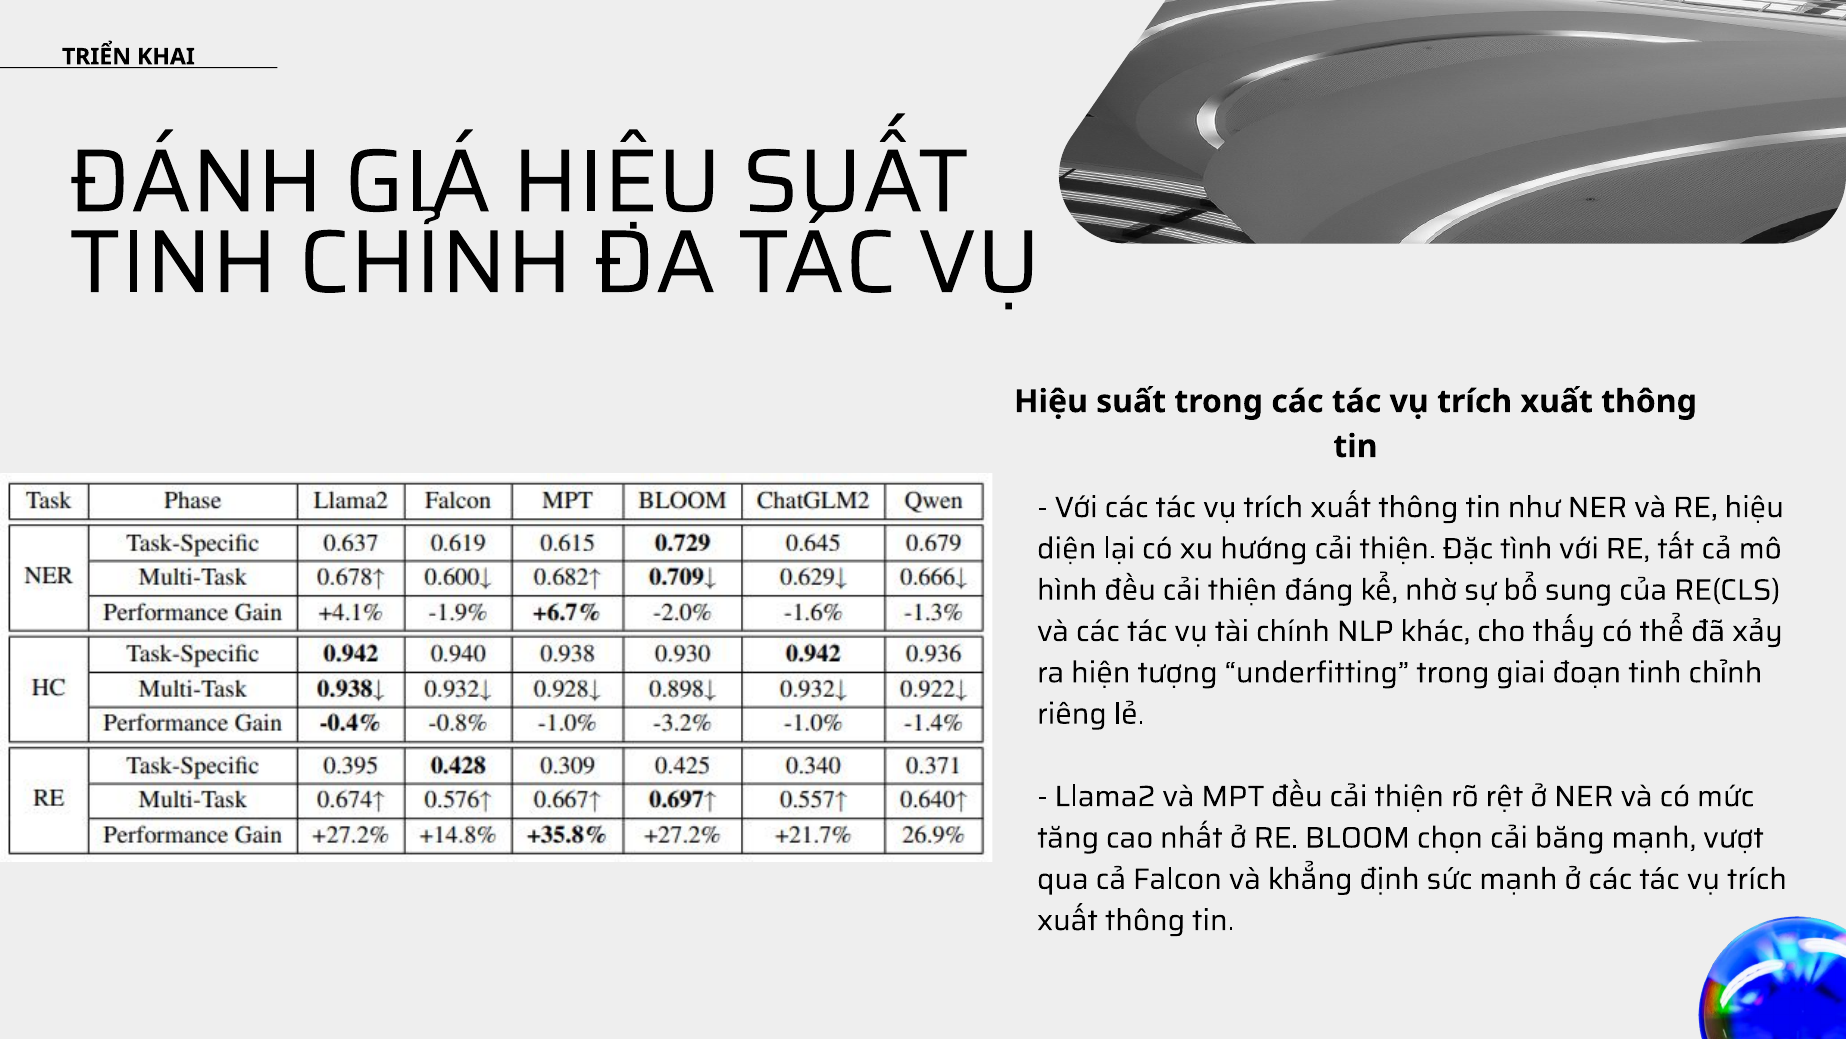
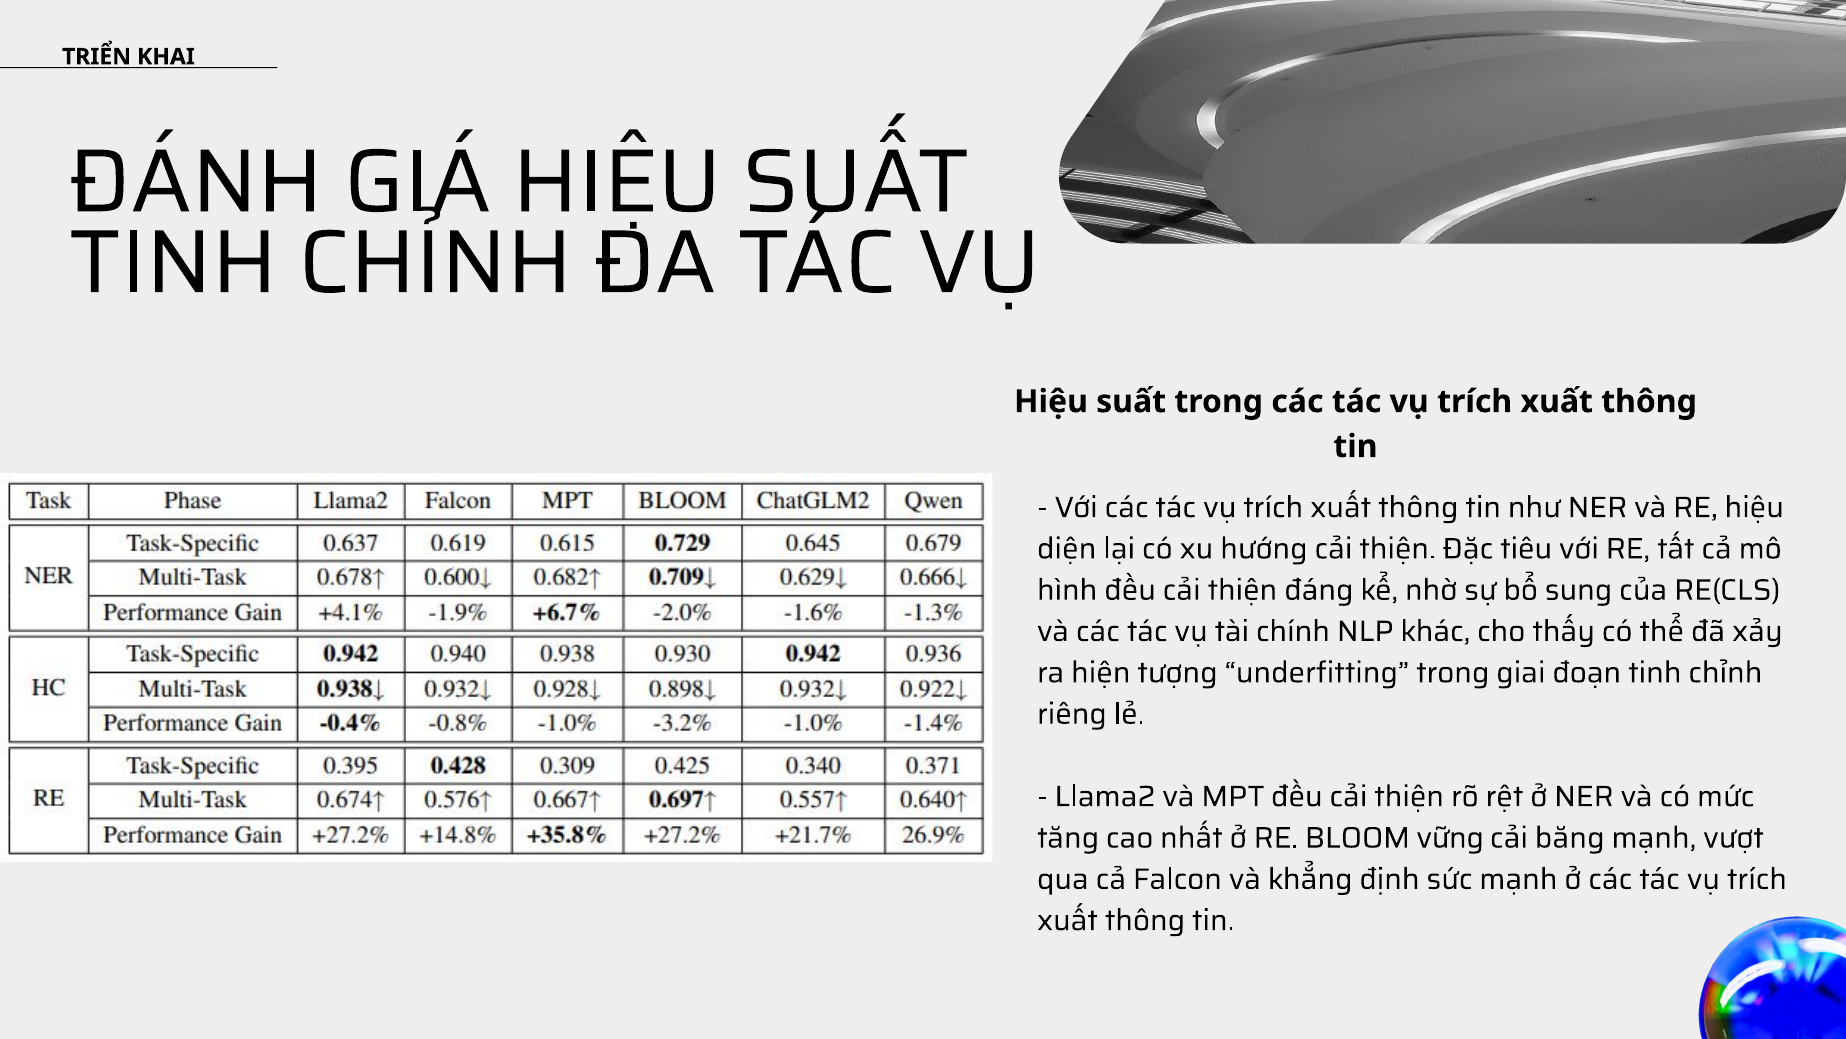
tình: tình -> tiêu
chọn: chọn -> vững
